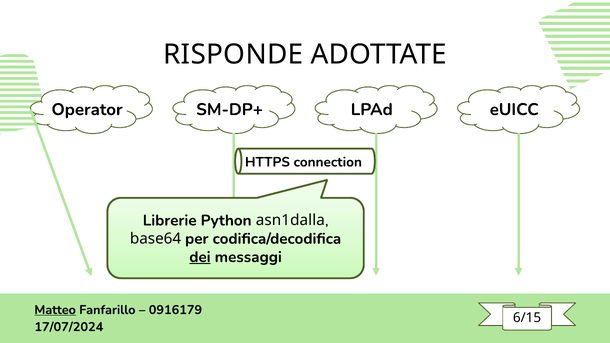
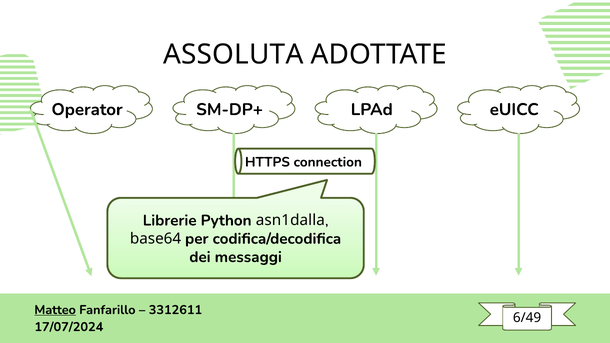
RISPONDE: RISPONDE -> ASSOLUTA
dei underline: present -> none
0916179: 0916179 -> 3312611
6/15: 6/15 -> 6/49
